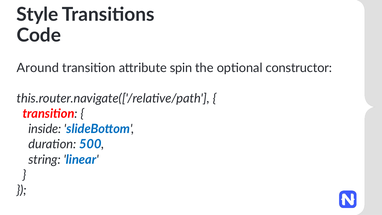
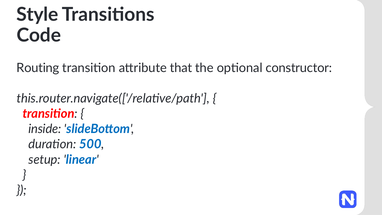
Around: Around -> Routing
spin: spin -> that
string: string -> setup
